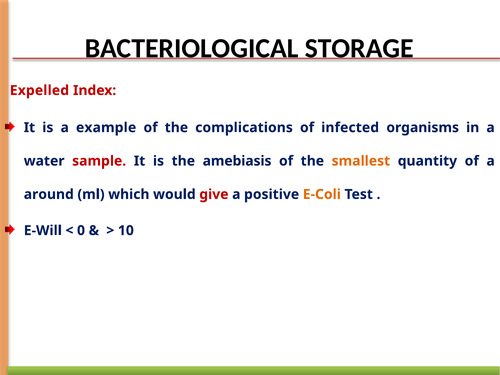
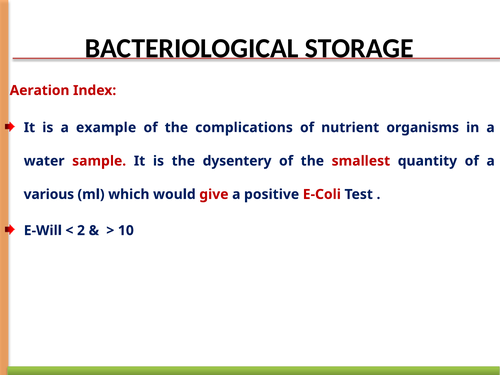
Expelled: Expelled -> Aeration
infected: infected -> nutrient
amebiasis: amebiasis -> dysentery
smallest colour: orange -> red
around: around -> various
E-Coli colour: orange -> red
0: 0 -> 2
